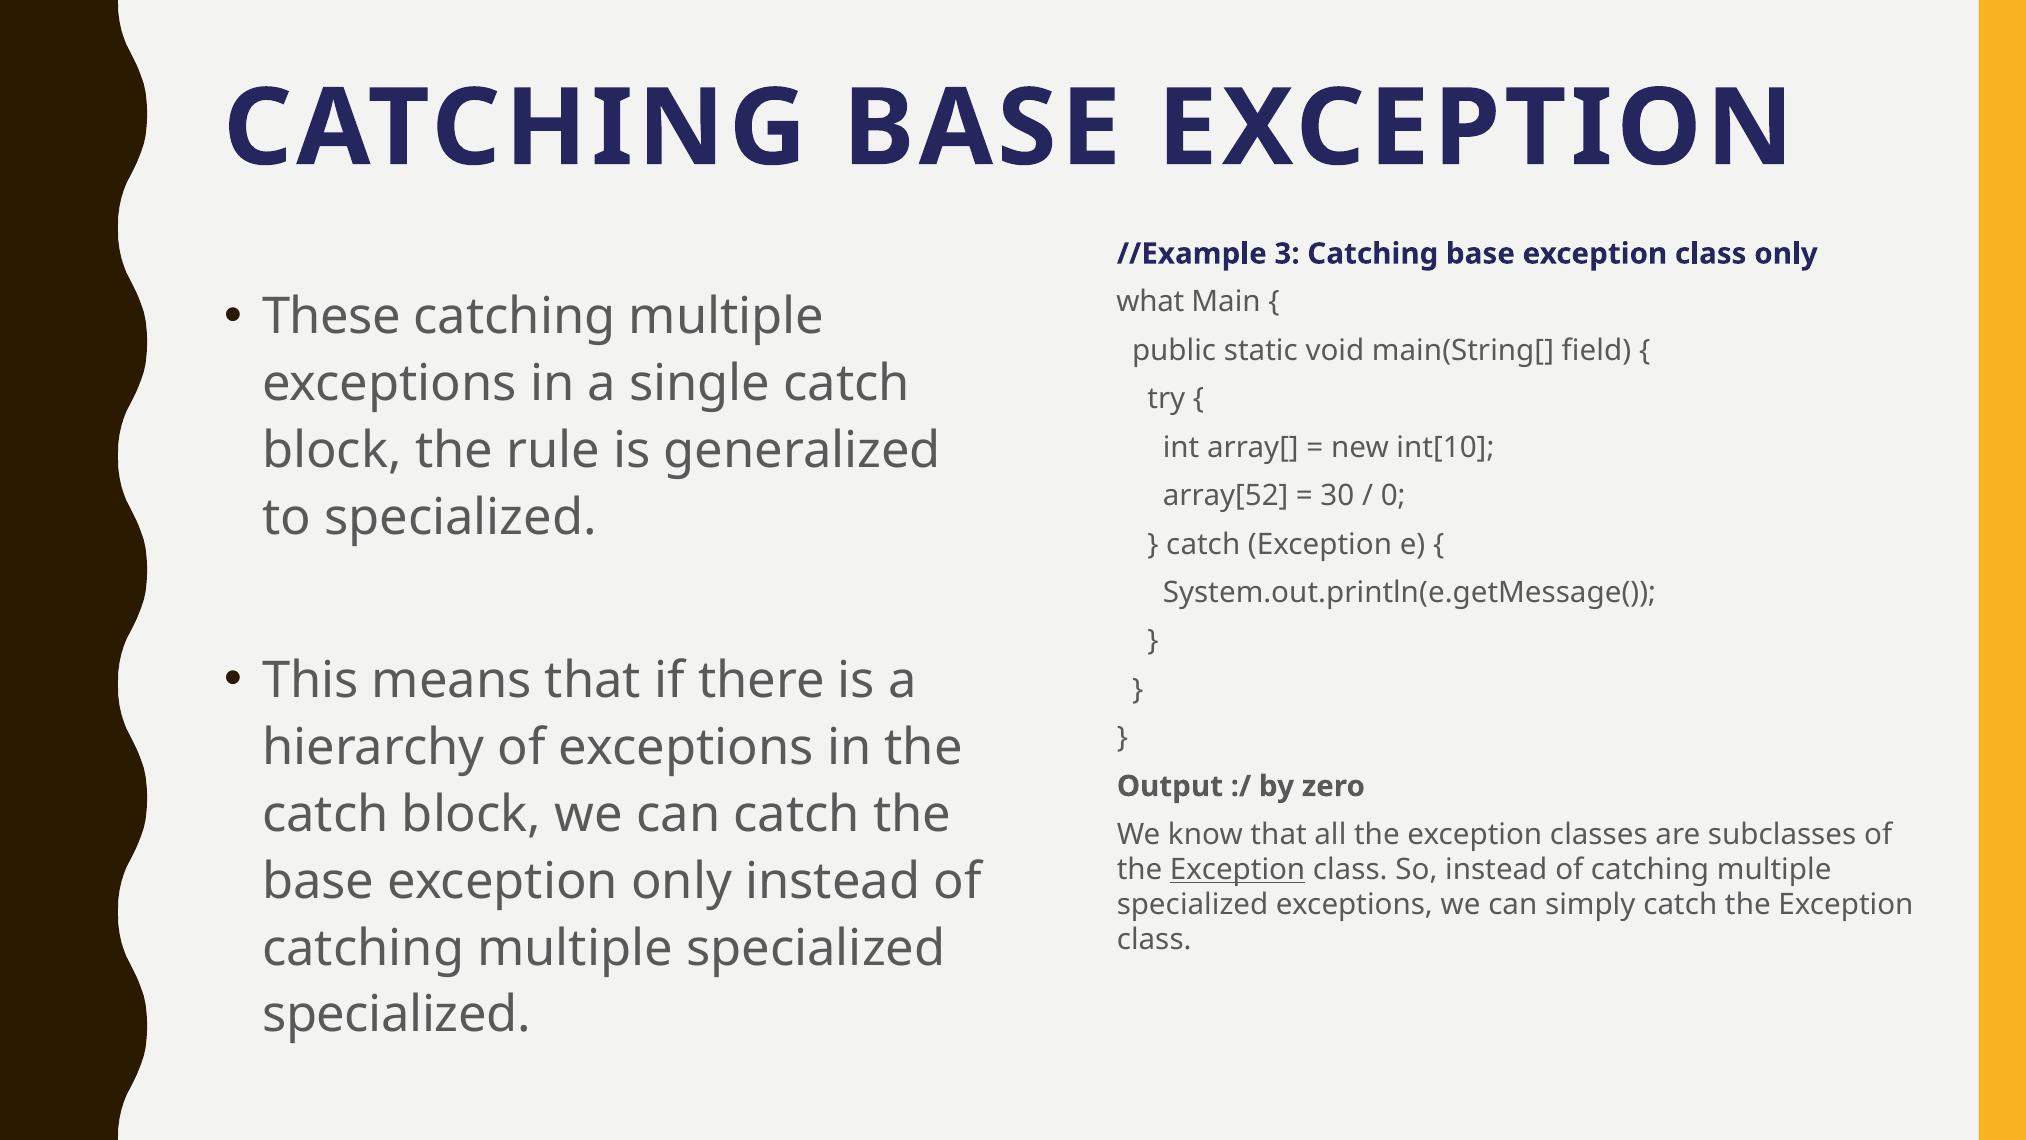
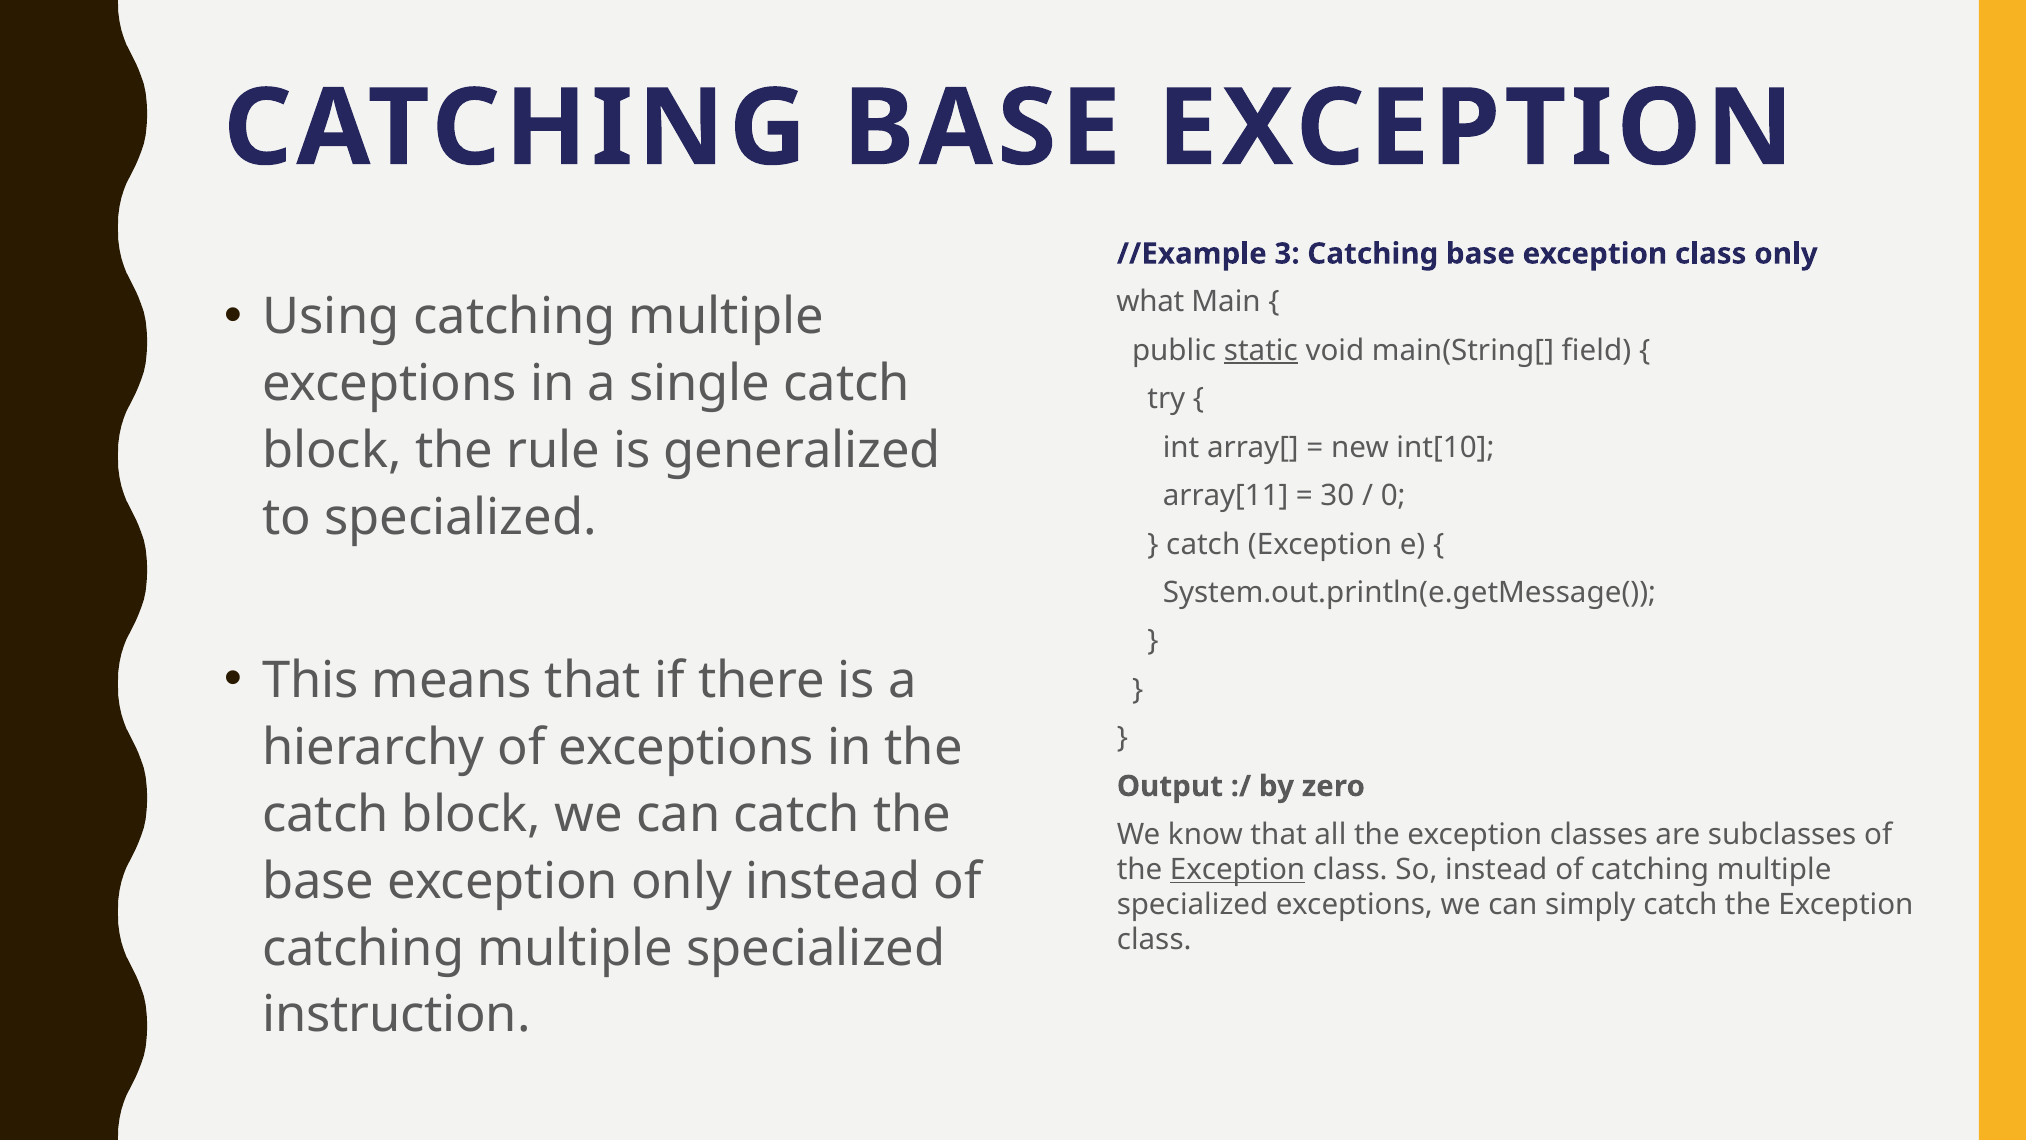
These: These -> Using
static underline: none -> present
array[52: array[52 -> array[11
specialized at (396, 1015): specialized -> instruction
